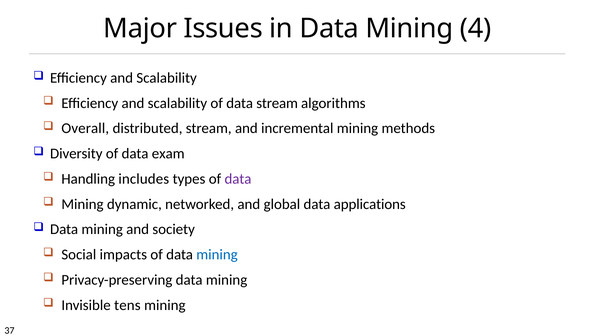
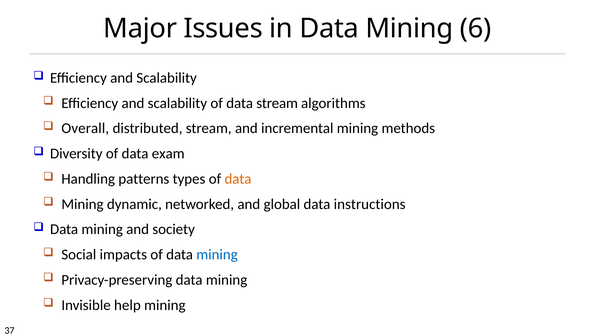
4: 4 -> 6
includes: includes -> patterns
data at (238, 178) colour: purple -> orange
applications: applications -> instructions
tens: tens -> help
